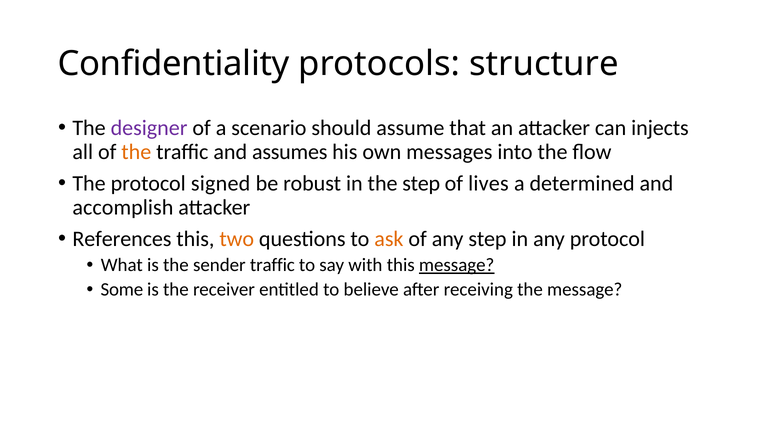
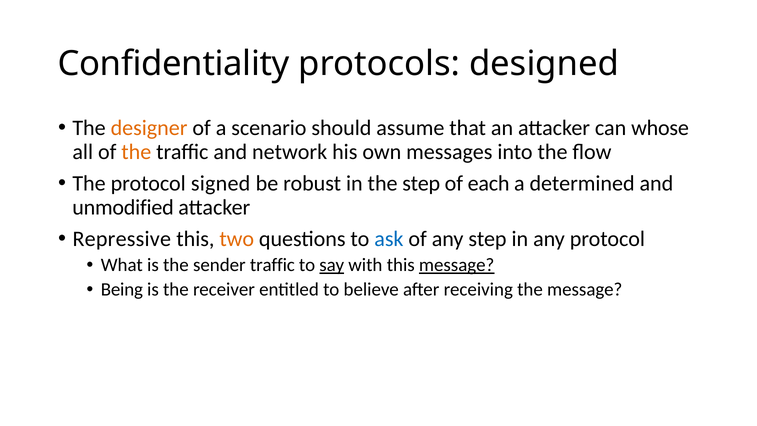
structure: structure -> designed
designer colour: purple -> orange
injects: injects -> whose
assumes: assumes -> network
lives: lives -> each
accomplish: accomplish -> unmodified
References: References -> Repressive
ask colour: orange -> blue
say underline: none -> present
Some: Some -> Being
